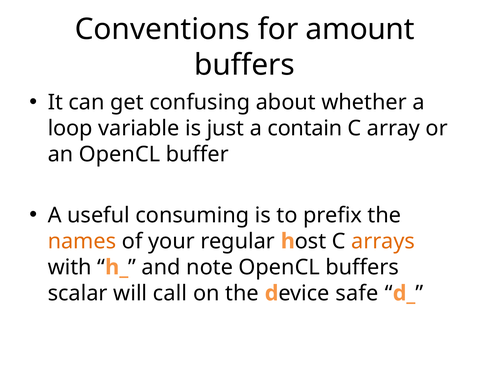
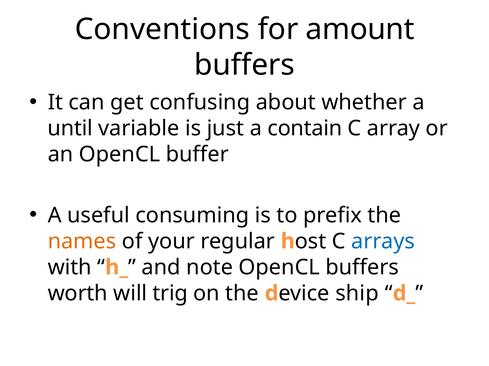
loop: loop -> until
arrays colour: orange -> blue
scalar: scalar -> worth
call: call -> trig
safe: safe -> ship
